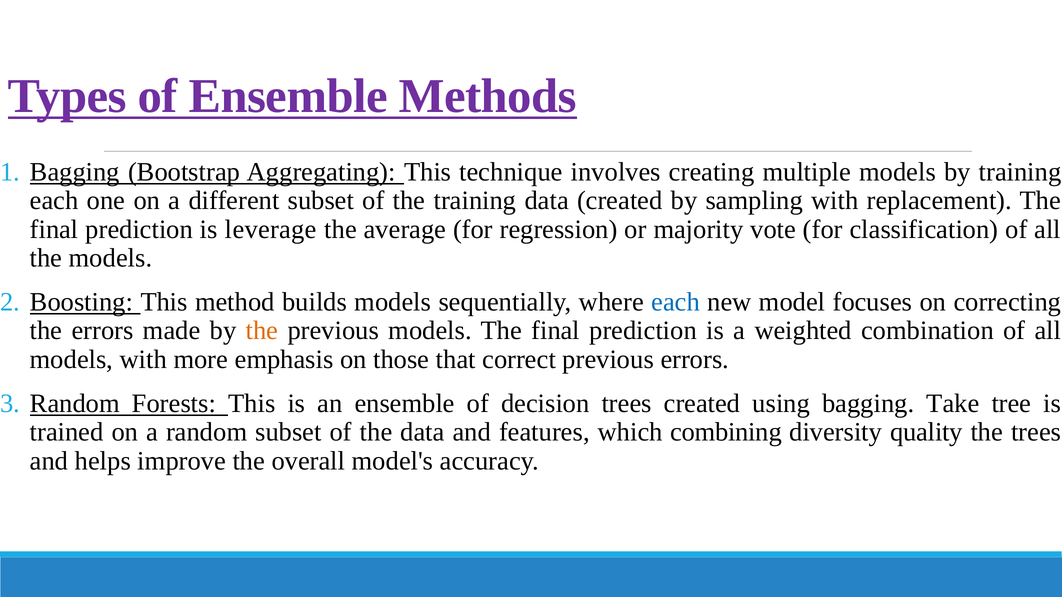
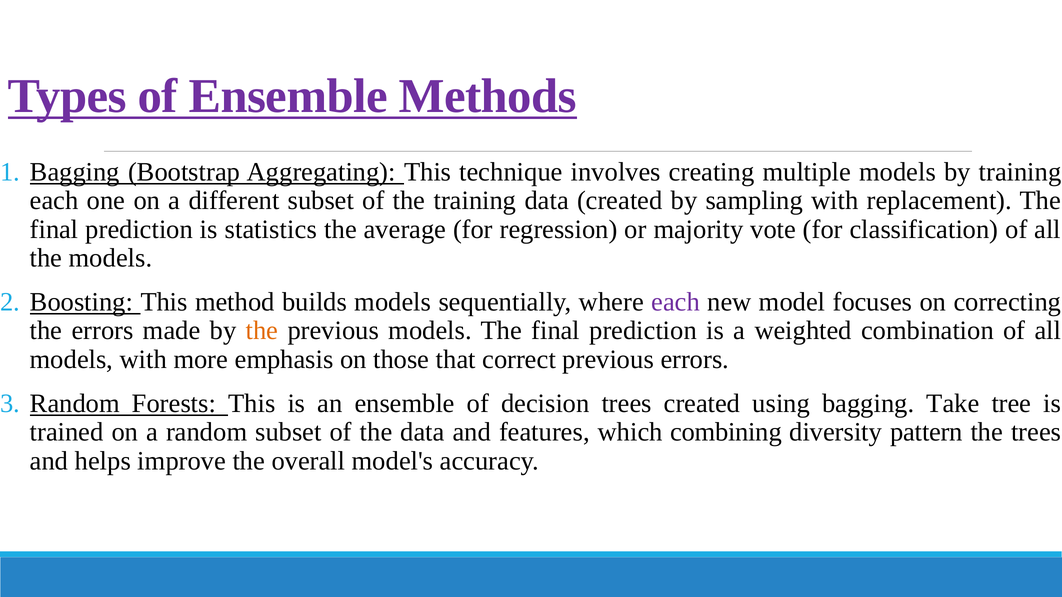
leverage: leverage -> statistics
each at (676, 302) colour: blue -> purple
quality: quality -> pattern
